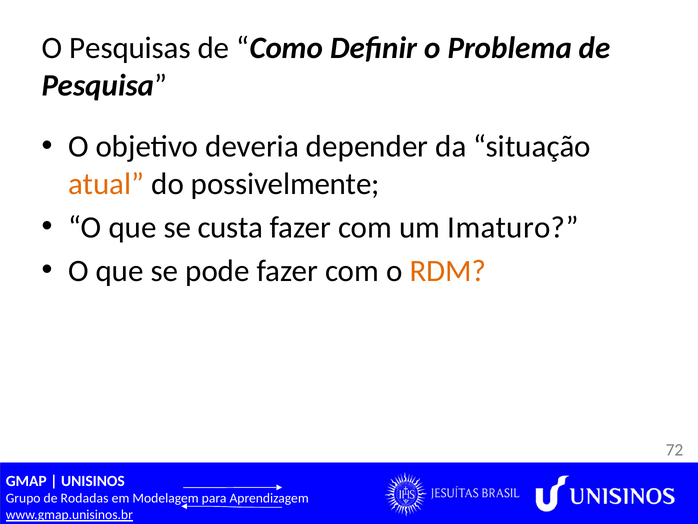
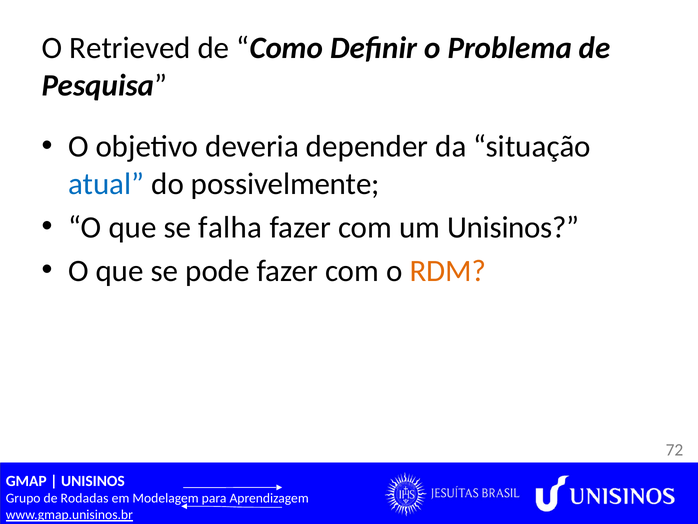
Pesquisas: Pesquisas -> Retrieved
atual colour: orange -> blue
custa: custa -> falha
um Imaturo: Imaturo -> Unisinos
